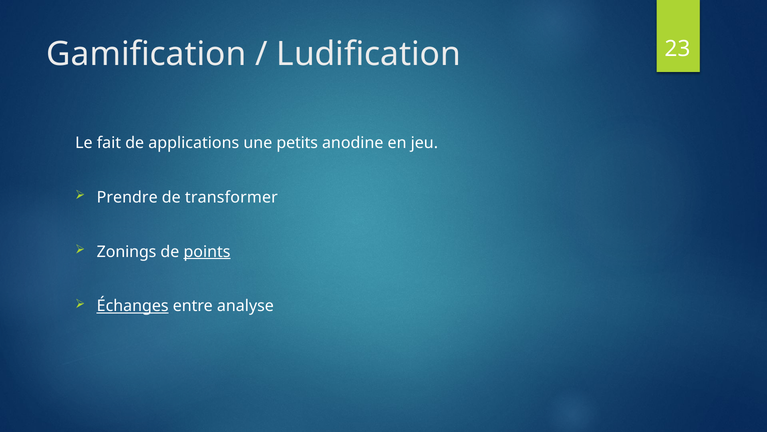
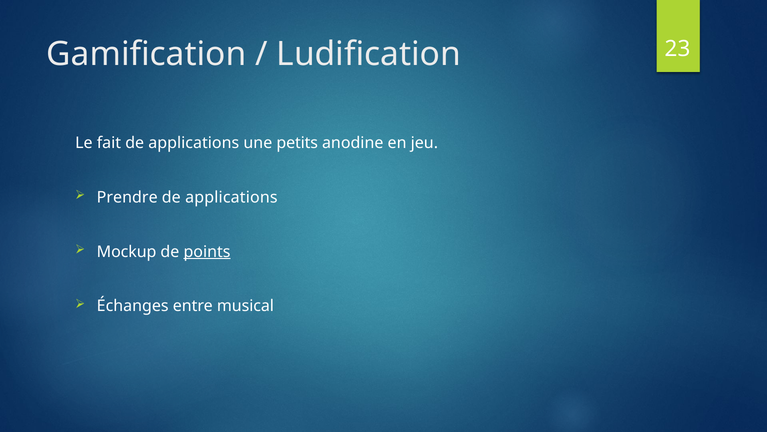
transformer at (231, 197): transformer -> applications
Zonings: Zonings -> Mockup
Échanges underline: present -> none
analyse: analyse -> musical
